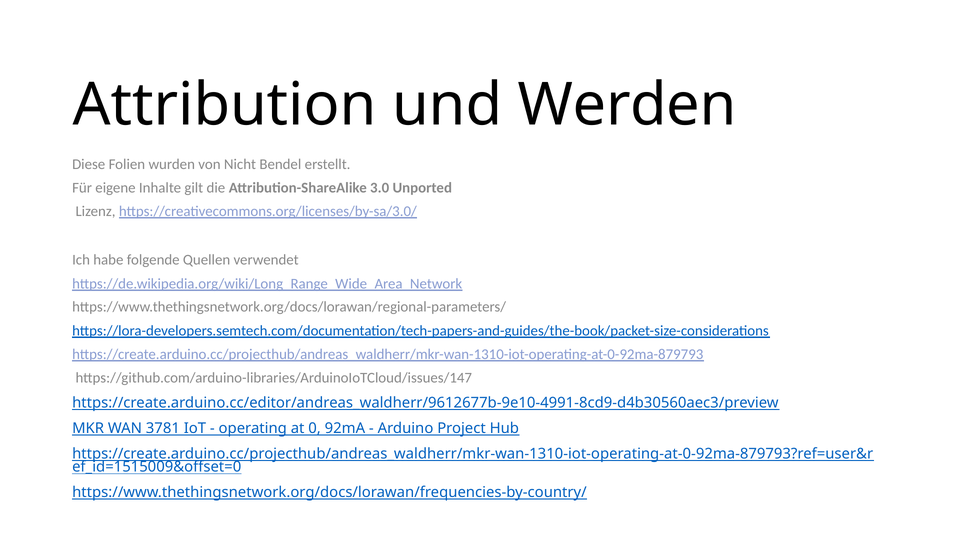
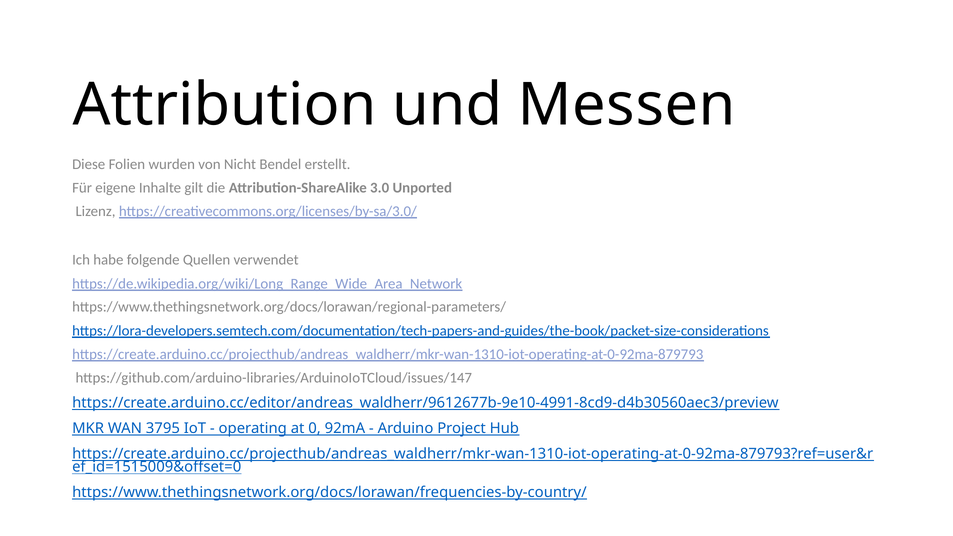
Werden: Werden -> Messen
3781: 3781 -> 3795
